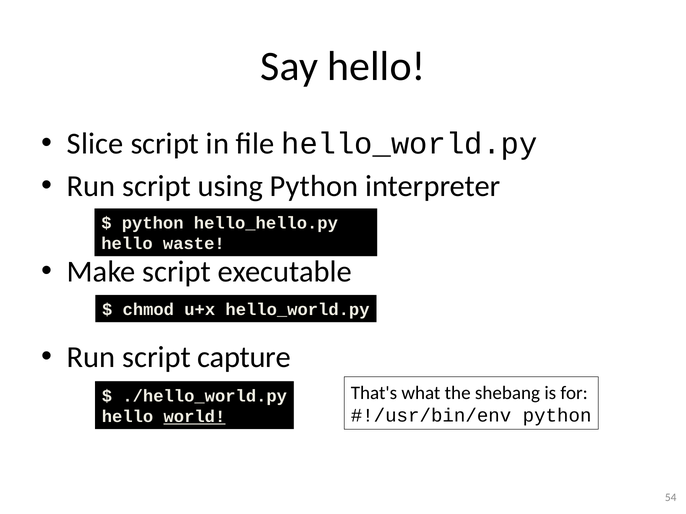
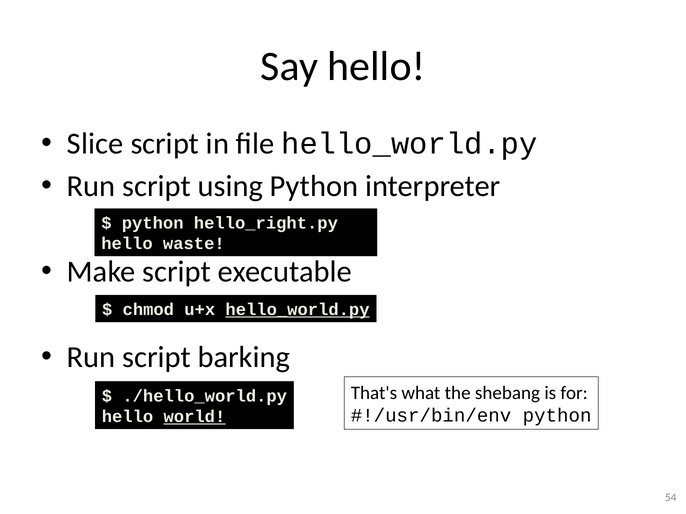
hello_hello.py: hello_hello.py -> hello_right.py
hello_world.py at (298, 310) underline: none -> present
capture: capture -> barking
